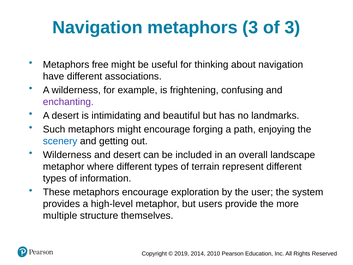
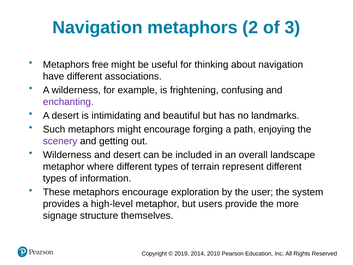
metaphors 3: 3 -> 2
scenery colour: blue -> purple
multiple: multiple -> signage
